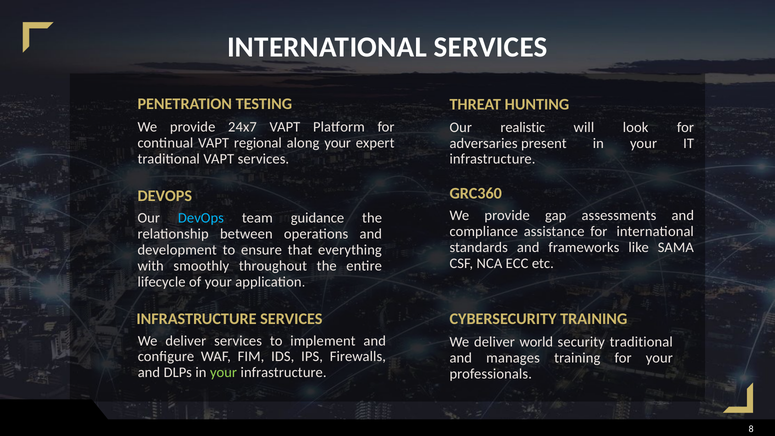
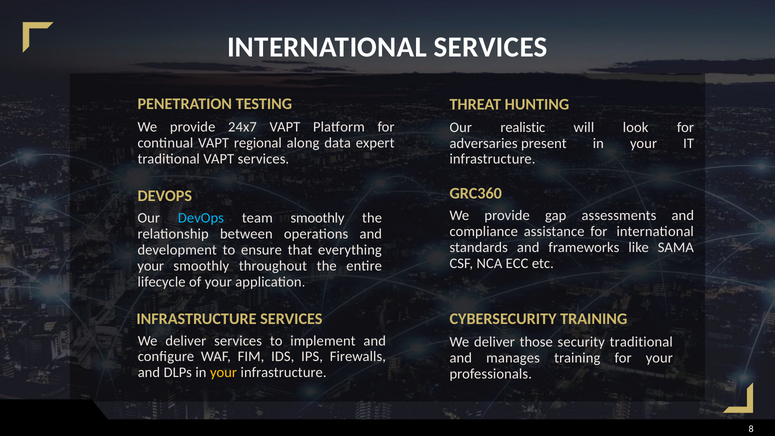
along your: your -> data
team guidance: guidance -> smoothly
with at (151, 266): with -> your
world: world -> those
your at (224, 372) colour: light green -> yellow
